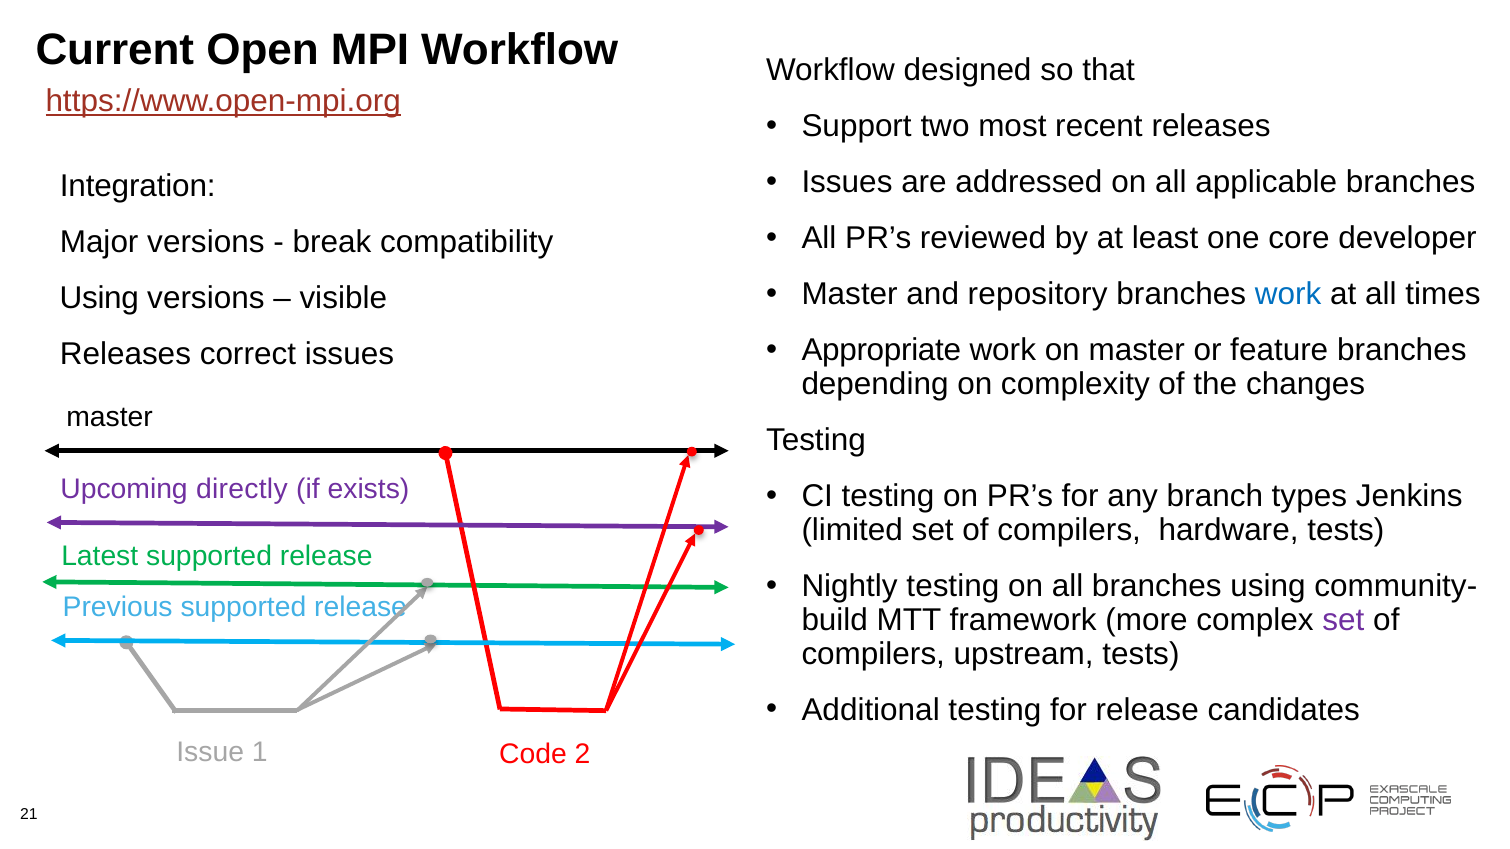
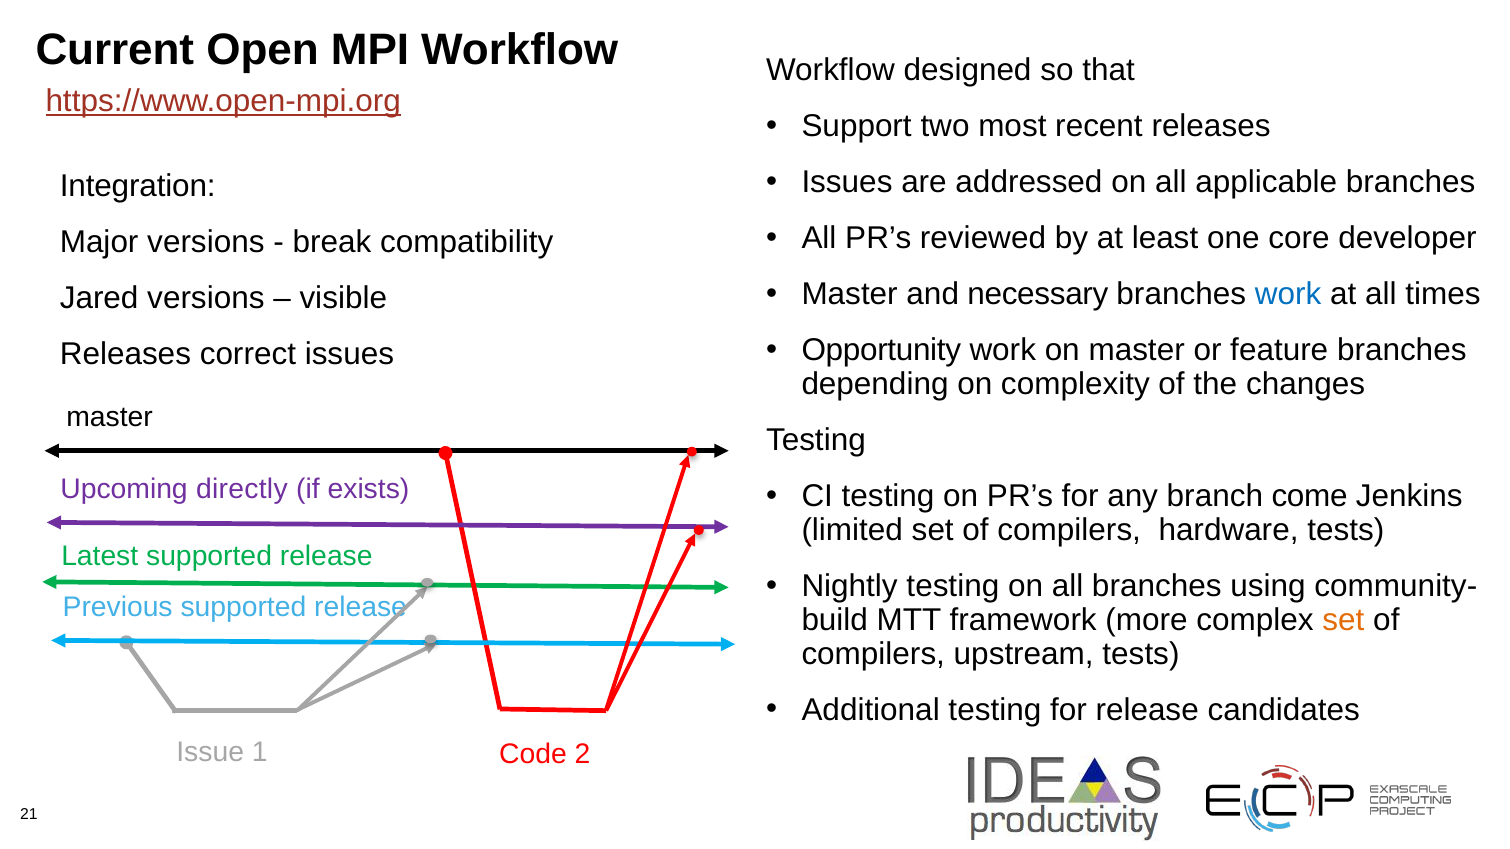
repository: repository -> necessary
Using at (99, 298): Using -> Jared
Appropriate: Appropriate -> Opportunity
types: types -> come
set at (1343, 620) colour: purple -> orange
